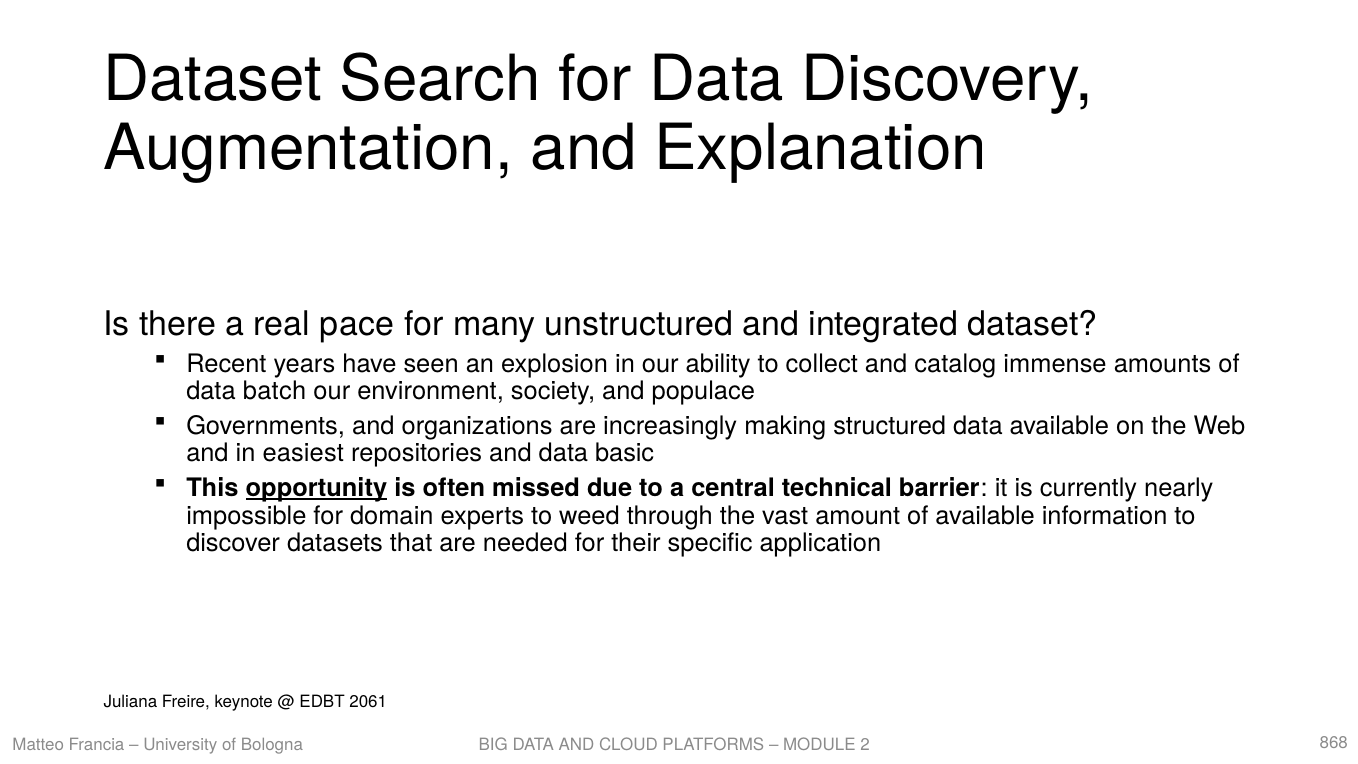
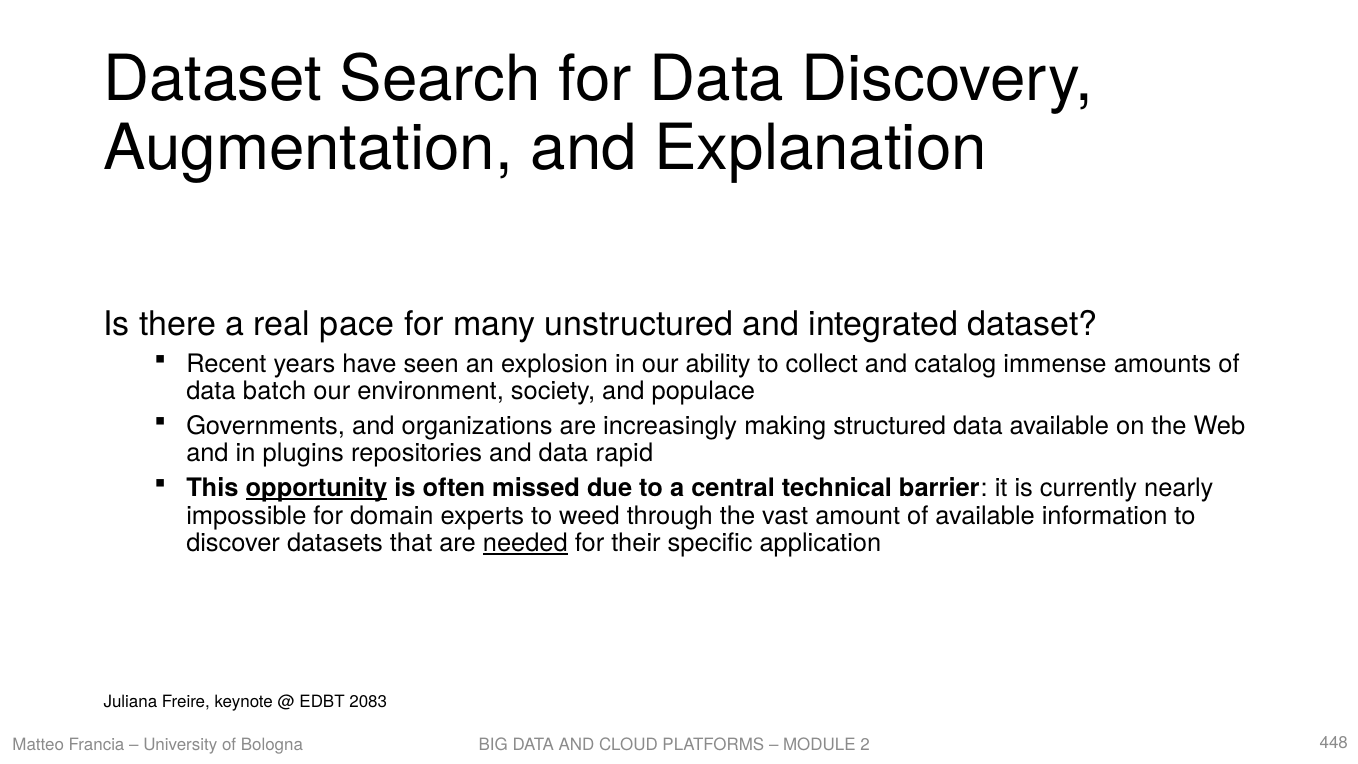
easiest: easiest -> plugins
basic: basic -> rapid
needed underline: none -> present
2061: 2061 -> 2083
868: 868 -> 448
